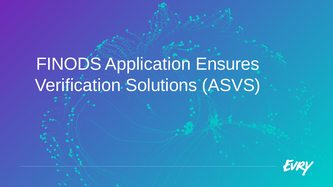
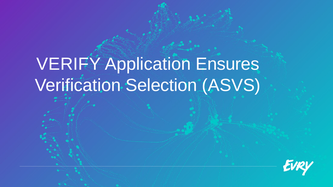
FINODS: FINODS -> VERIFY
Solutions: Solutions -> Selection
